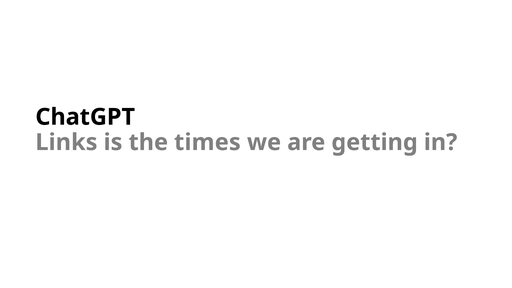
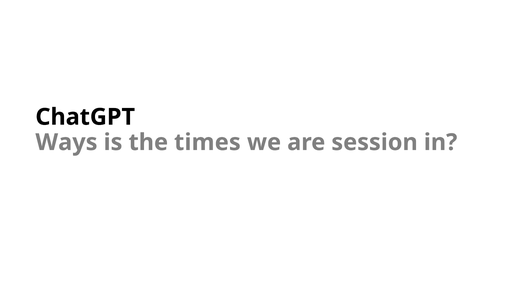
Links: Links -> Ways
getting: getting -> session
